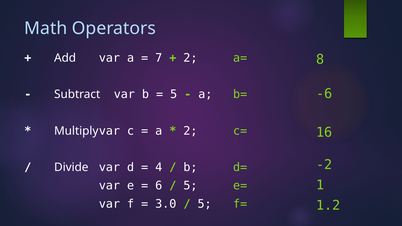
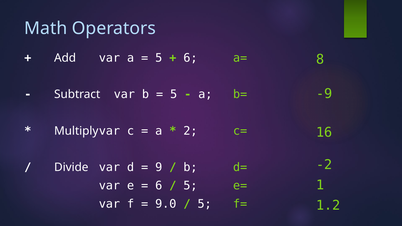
7 at (159, 58): 7 -> 5
2 at (190, 58): 2 -> 6
-6: -6 -> -9
4: 4 -> 9
3.0: 3.0 -> 9.0
